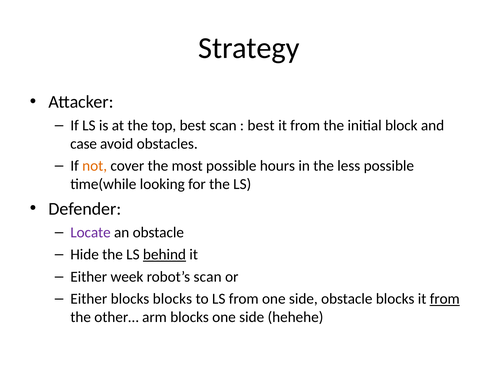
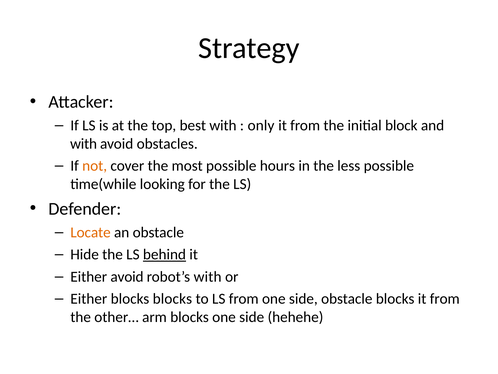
best scan: scan -> with
best at (261, 125): best -> only
case at (84, 144): case -> with
Locate colour: purple -> orange
Either week: week -> avoid
robot’s scan: scan -> with
from at (445, 298) underline: present -> none
